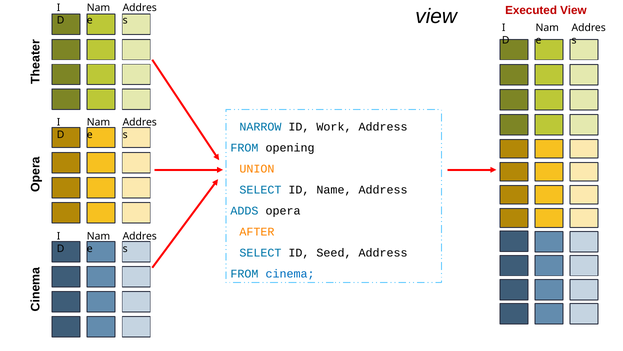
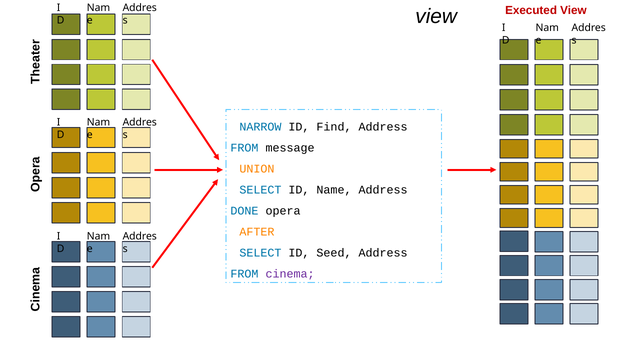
Work: Work -> Find
opening: opening -> message
ADDS: ADDS -> DONE
cinema colour: blue -> purple
